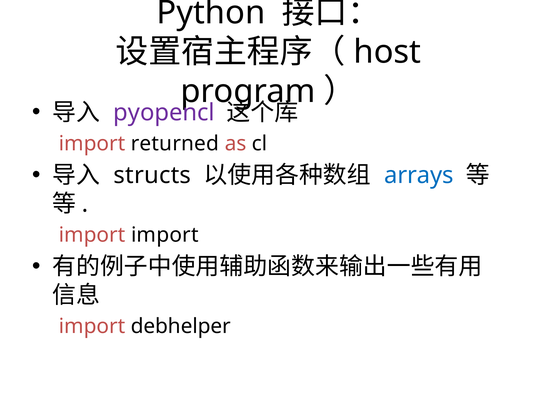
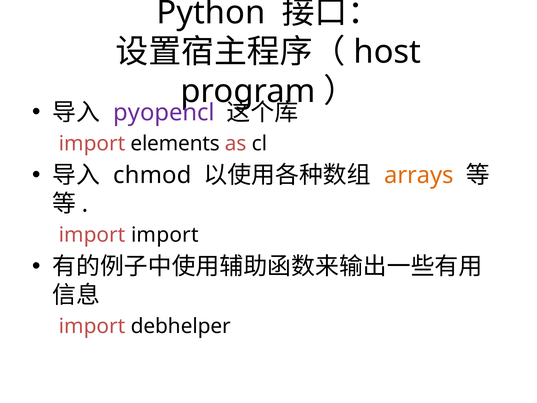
returned: returned -> elements
structs: structs -> chmod
arrays colour: blue -> orange
